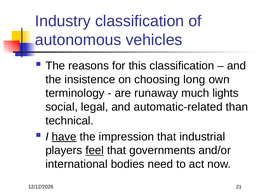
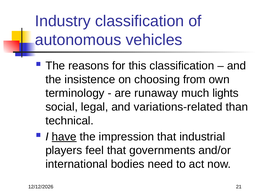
long: long -> from
automatic-related: automatic-related -> variations-related
feel underline: present -> none
